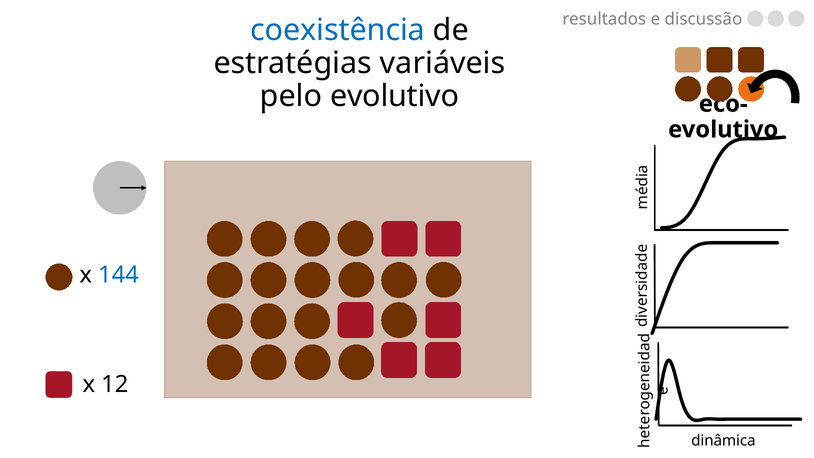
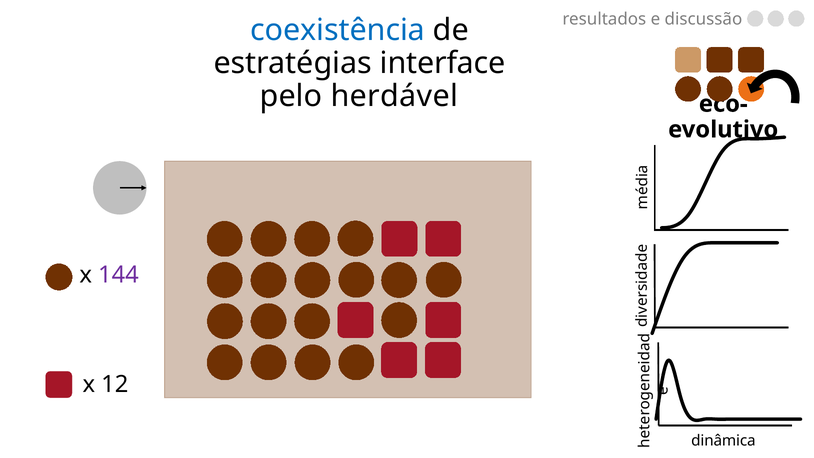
variáveis: variáveis -> interface
pelo evolutivo: evolutivo -> herdável
144 colour: blue -> purple
